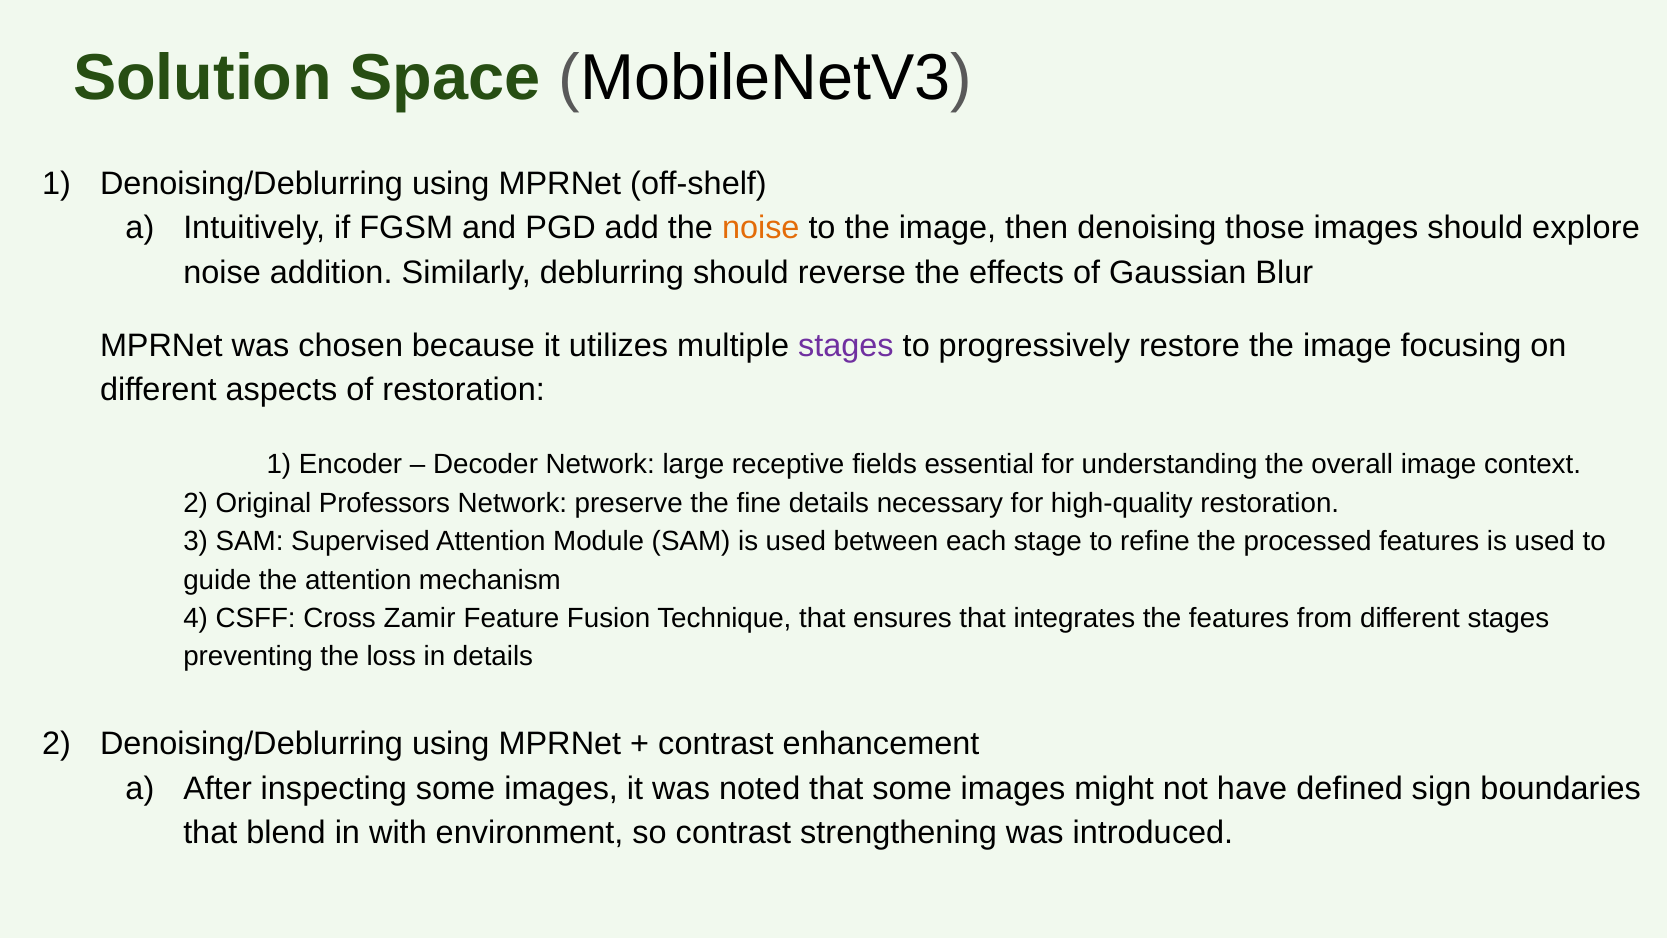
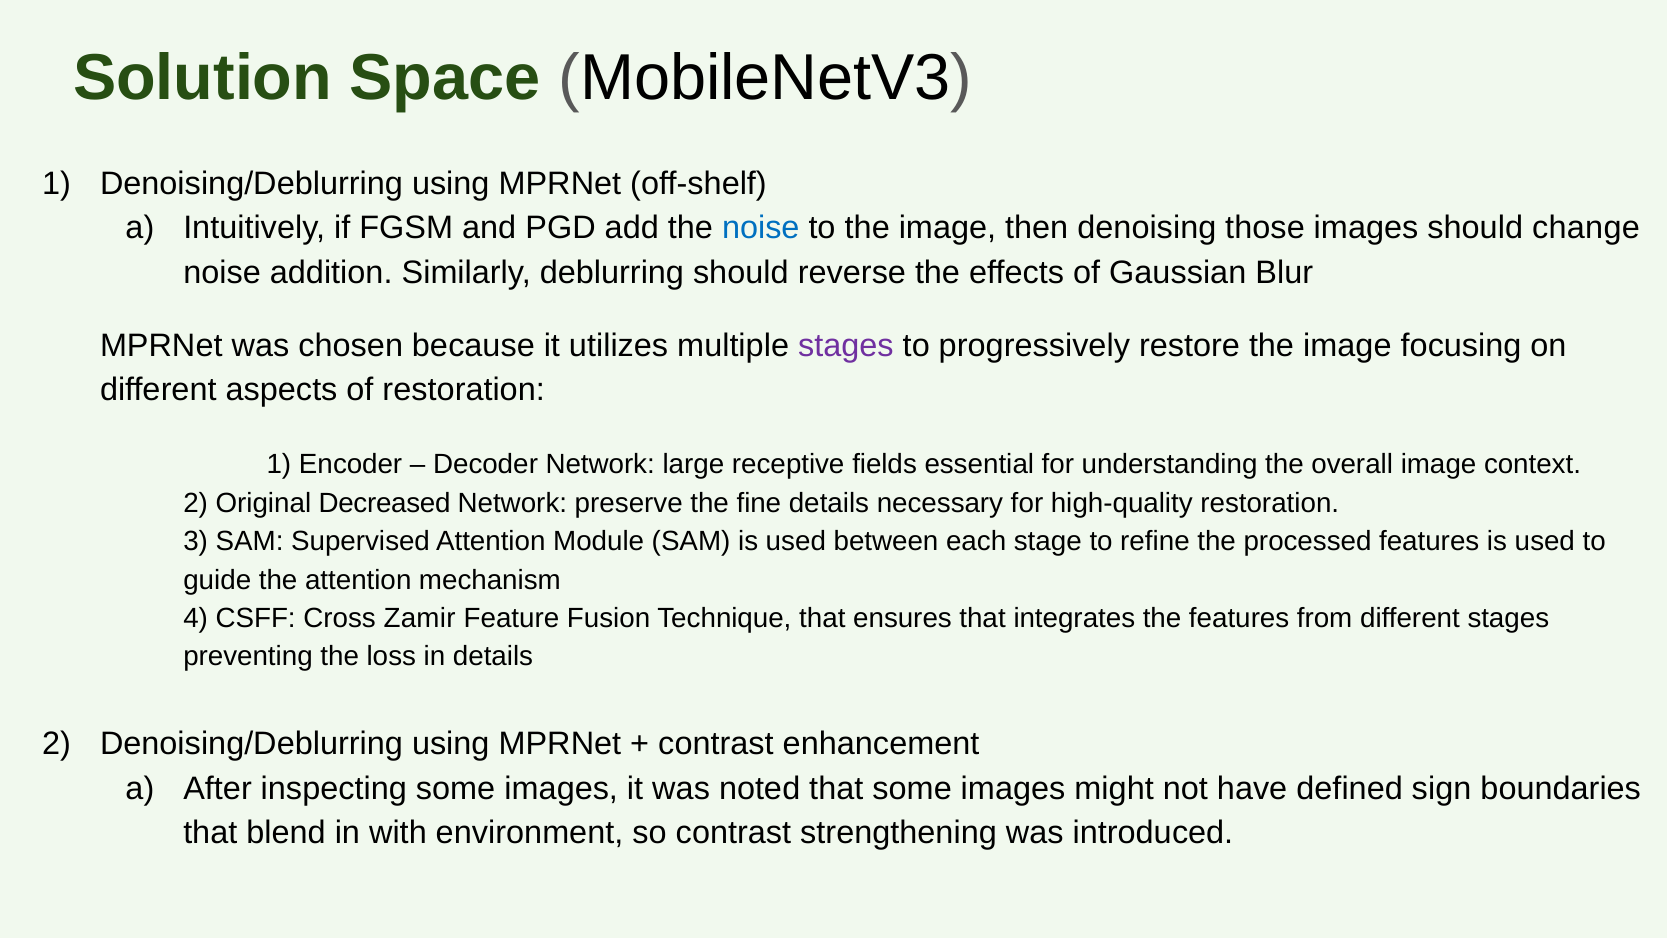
noise at (761, 228) colour: orange -> blue
explore: explore -> change
Professors: Professors -> Decreased
